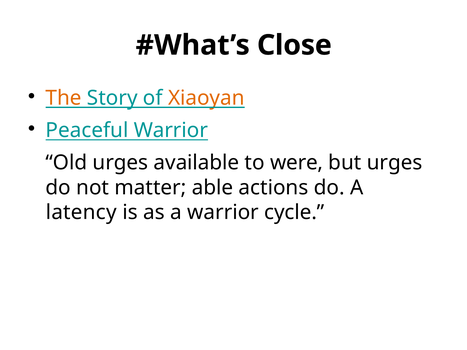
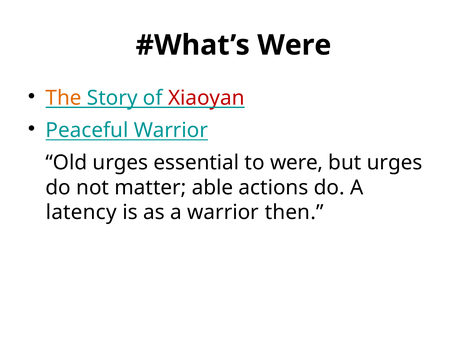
Close at (294, 45): Close -> Were
Xiaoyan colour: orange -> red
available: available -> essential
cycle: cycle -> then
